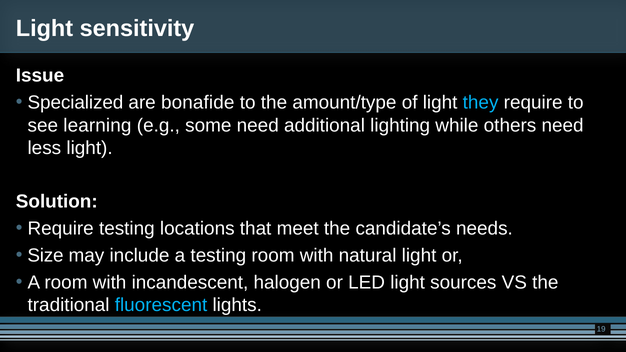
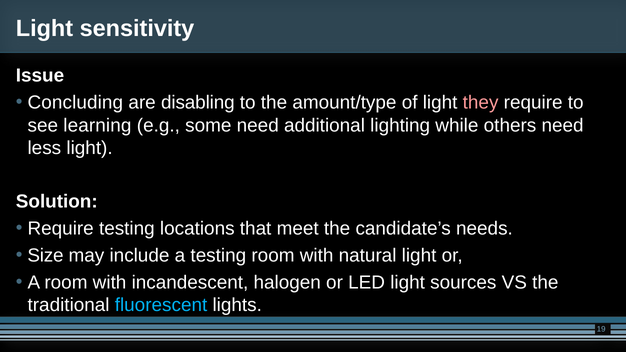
Specialized: Specialized -> Concluding
bonafide: bonafide -> disabling
they colour: light blue -> pink
